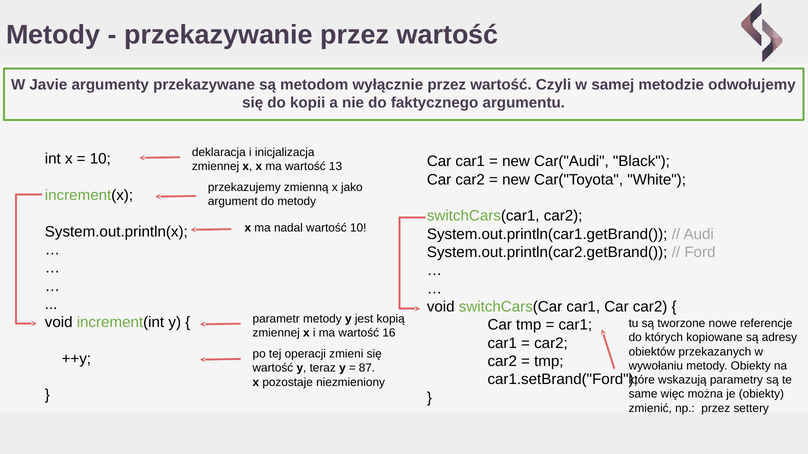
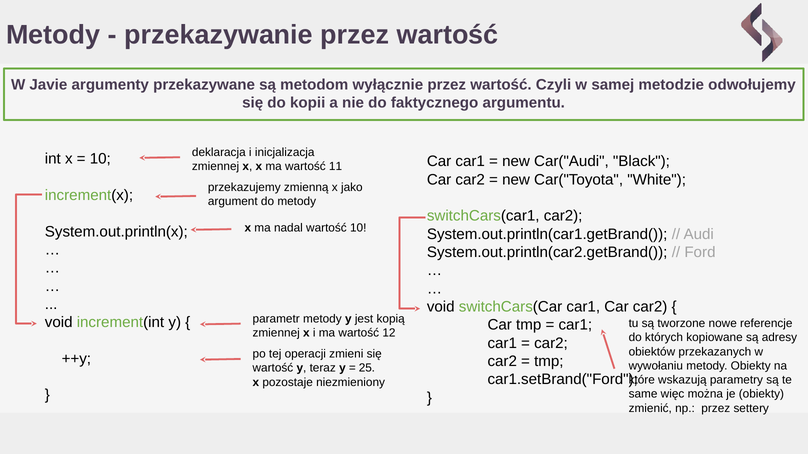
13: 13 -> 11
16: 16 -> 12
87: 87 -> 25
